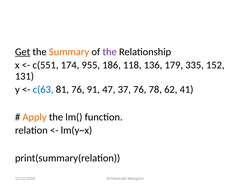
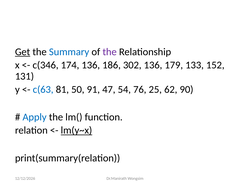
Summary colour: orange -> blue
c(551: c(551 -> c(346
174 955: 955 -> 136
118: 118 -> 302
335: 335 -> 133
81 76: 76 -> 50
37: 37 -> 54
78: 78 -> 25
41: 41 -> 90
Apply colour: orange -> blue
lm(y~x underline: none -> present
